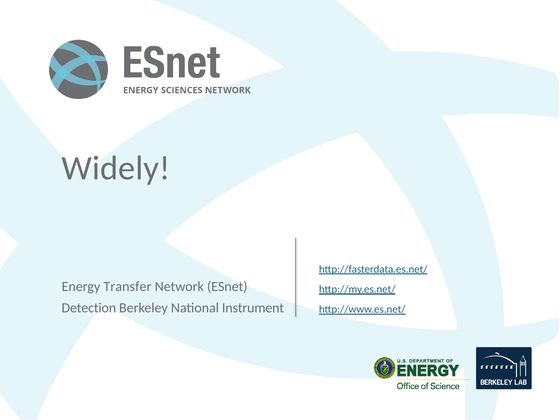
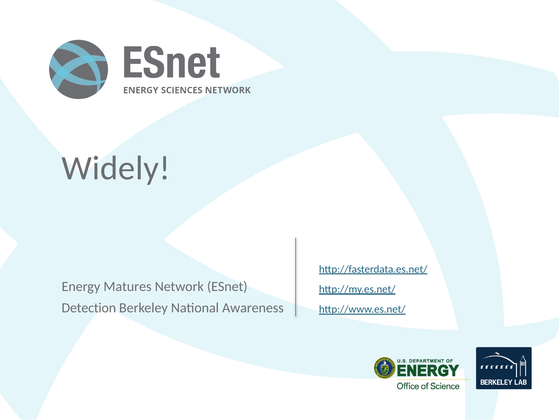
Transfer: Transfer -> Matures
Instrument: Instrument -> Awareness
